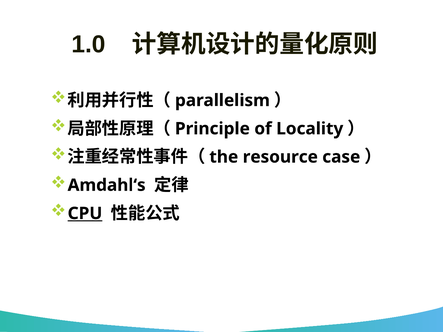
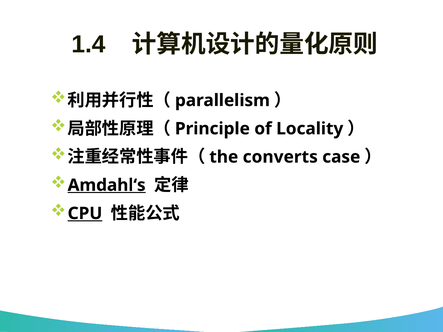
1.0: 1.0 -> 1.4
resource: resource -> converts
Amdahl‘s underline: none -> present
